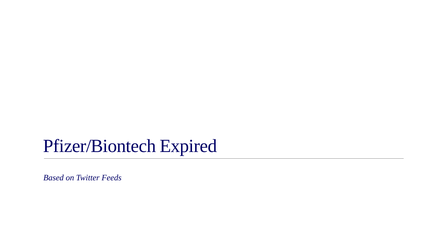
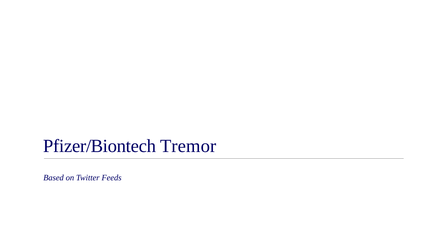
Expired: Expired -> Tremor
